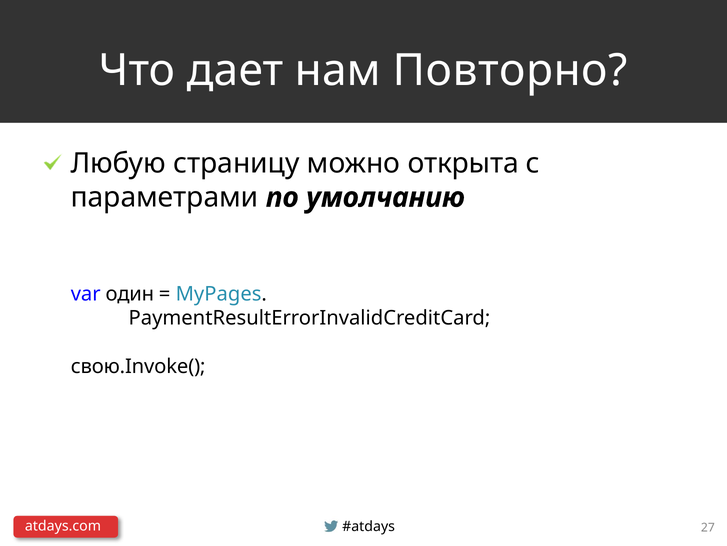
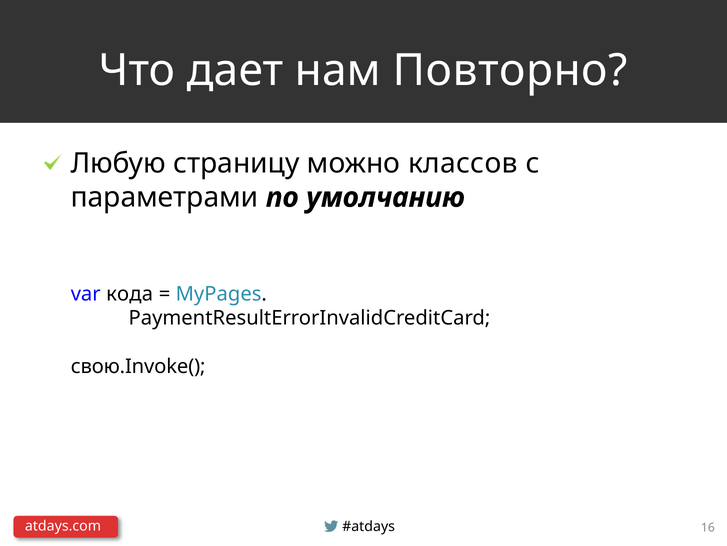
открыта: открыта -> классов
один: один -> кода
27: 27 -> 16
